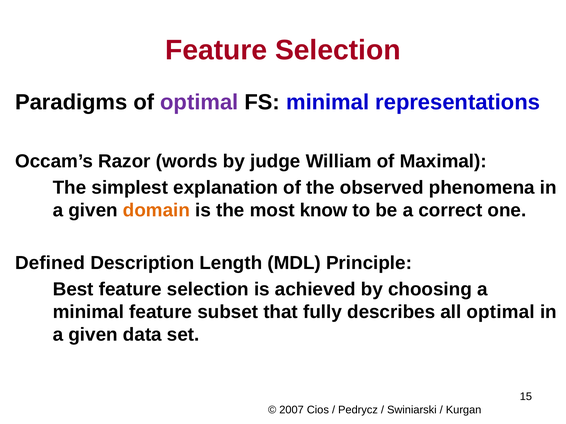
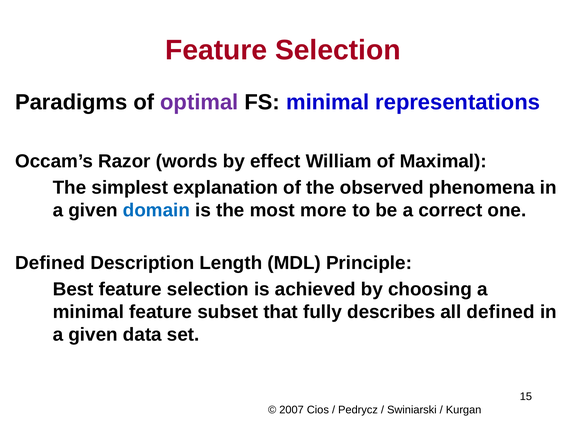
judge: judge -> effect
domain colour: orange -> blue
know: know -> more
all optimal: optimal -> defined
